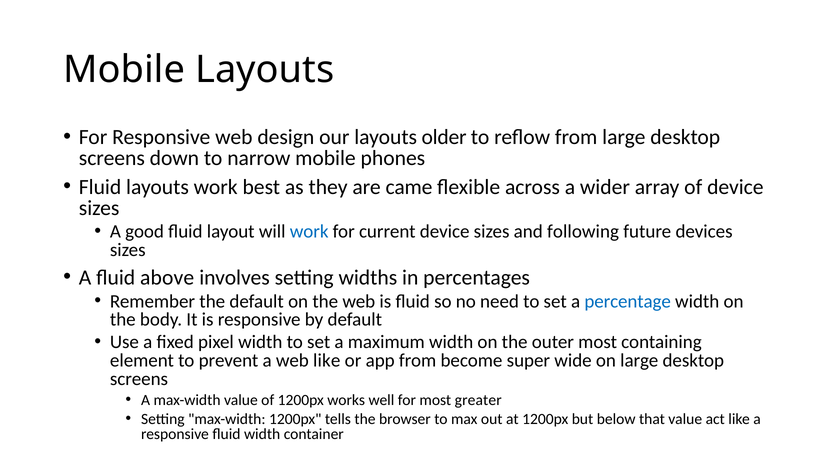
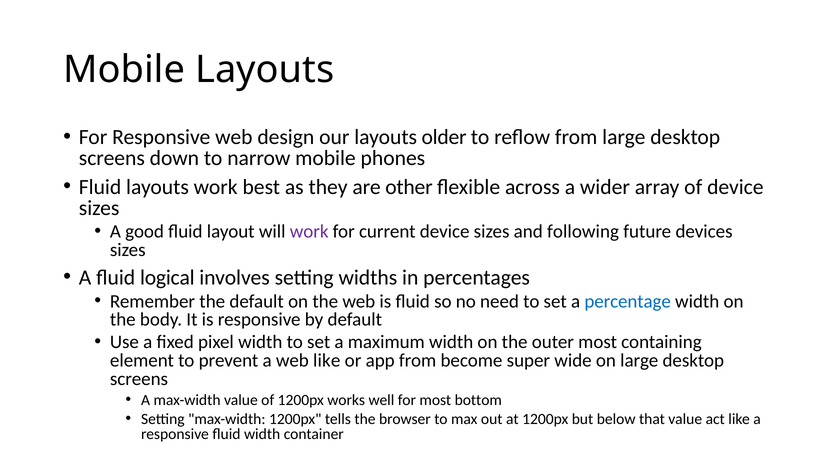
came: came -> other
work at (309, 232) colour: blue -> purple
above: above -> logical
greater: greater -> bottom
